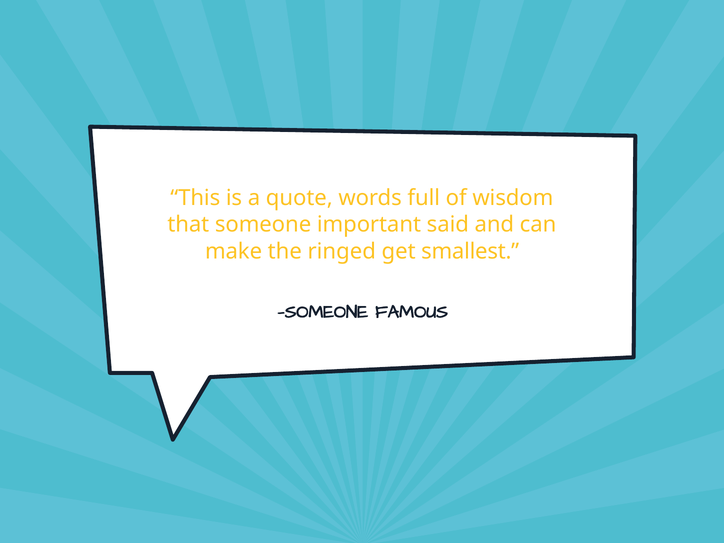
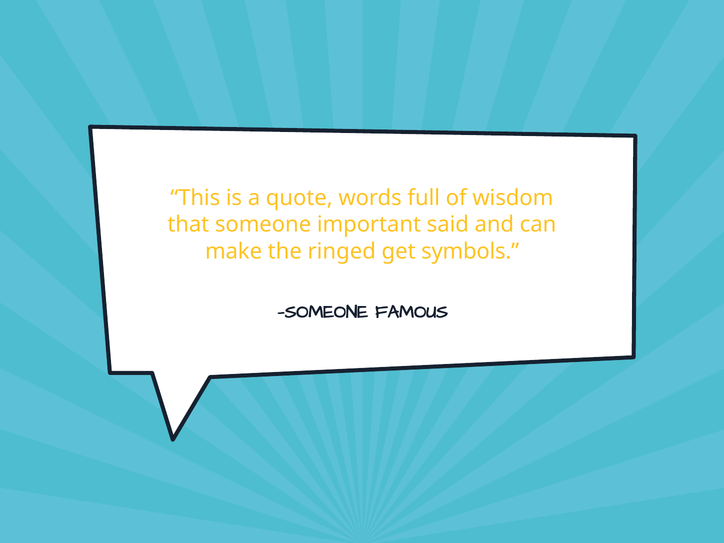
smallest: smallest -> symbols
